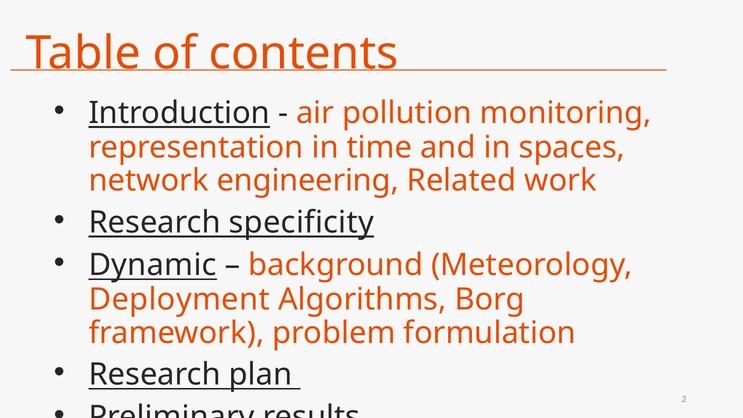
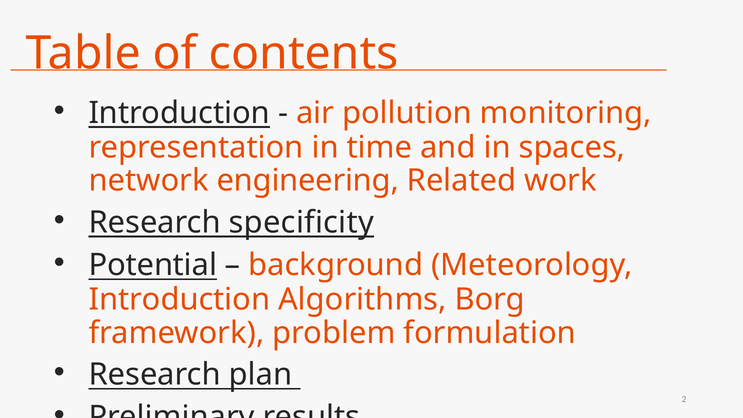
Dynamic: Dynamic -> Potential
Deployment at (179, 299): Deployment -> Introduction
